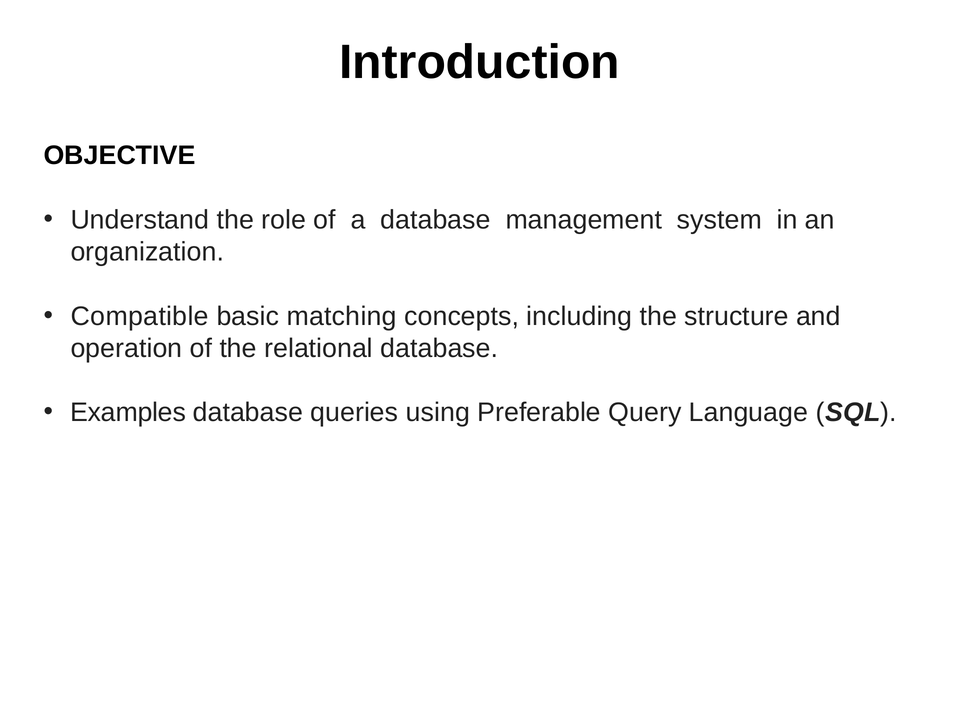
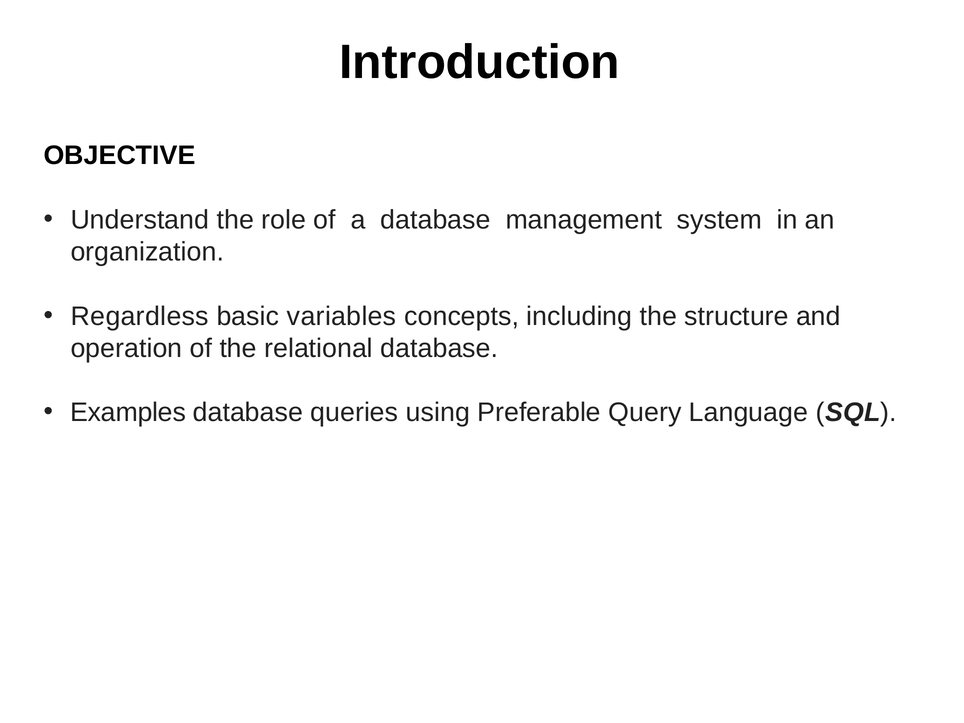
Compatible: Compatible -> Regardless
matching: matching -> variables
